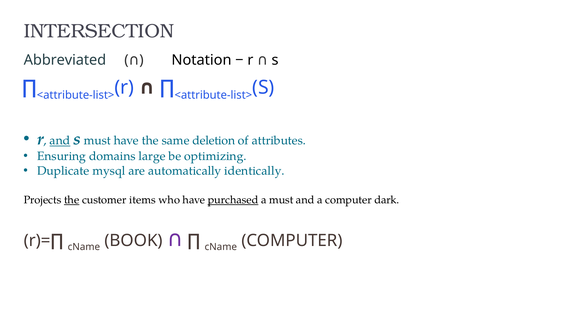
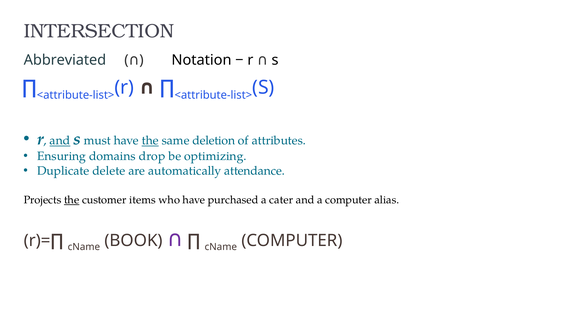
the at (150, 141) underline: none -> present
large: large -> drop
mysql: mysql -> delete
identically: identically -> attendance
purchased underline: present -> none
a must: must -> cater
dark: dark -> alias
